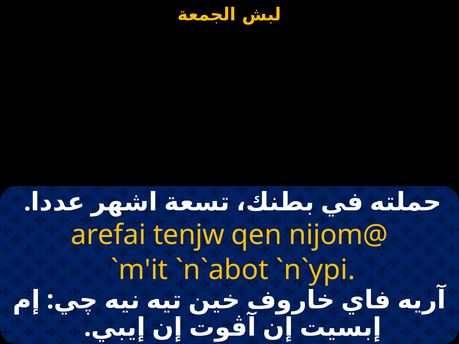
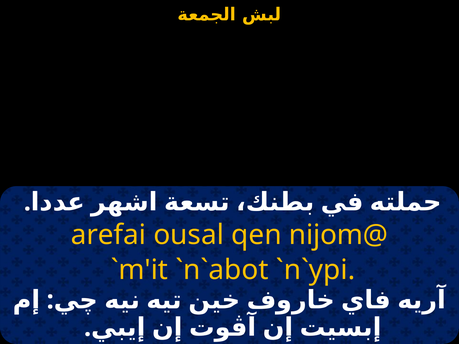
tenjw: tenjw -> ousal
